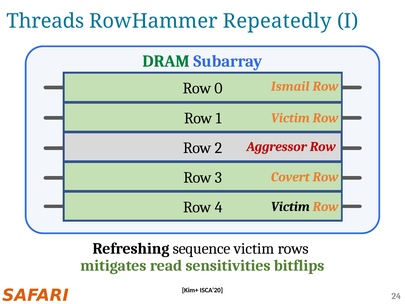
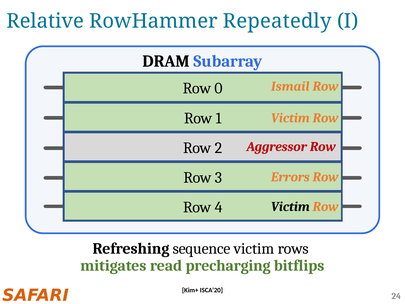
Threads: Threads -> Relative
DRAM colour: green -> black
Covert: Covert -> Errors
sensitivities: sensitivities -> precharging
